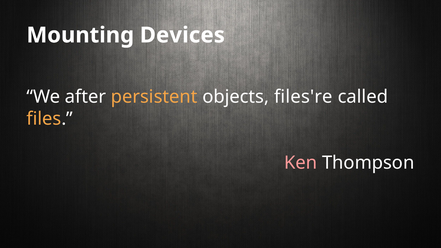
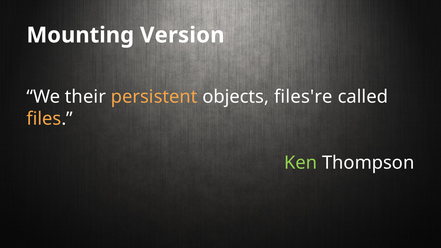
Devices: Devices -> Version
after: after -> their
Ken colour: pink -> light green
